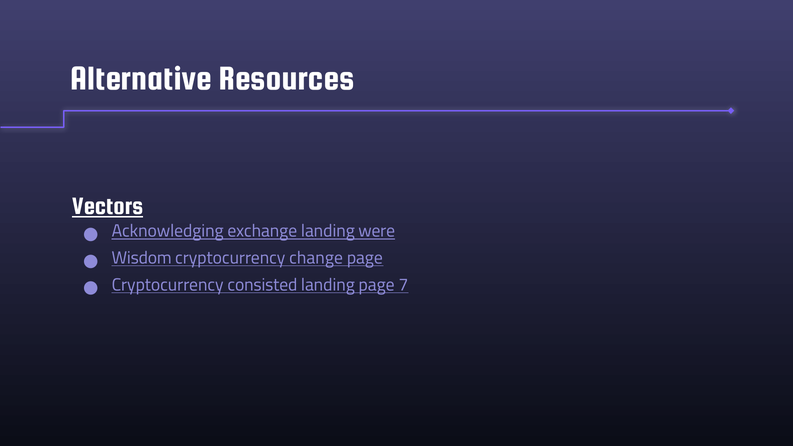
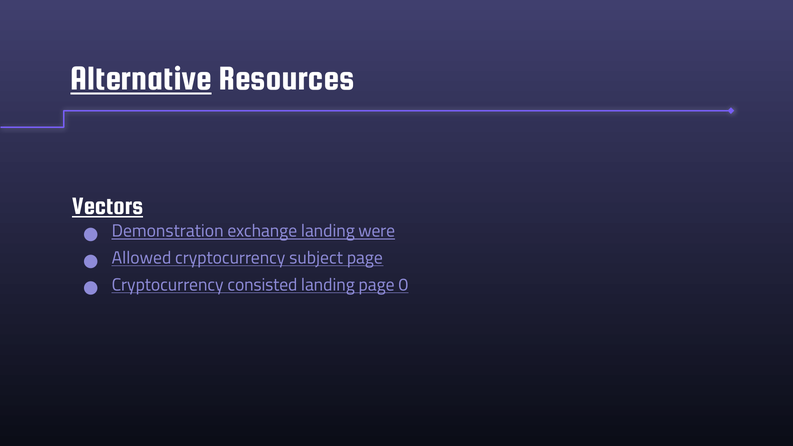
Alternative underline: none -> present
Acknowledging: Acknowledging -> Demonstration
Wisdom: Wisdom -> Allowed
change: change -> subject
7: 7 -> 0
